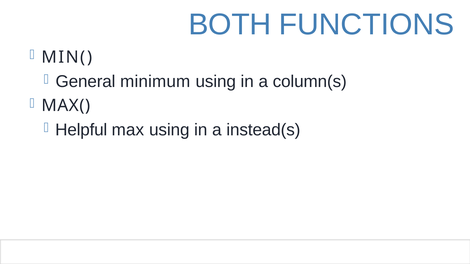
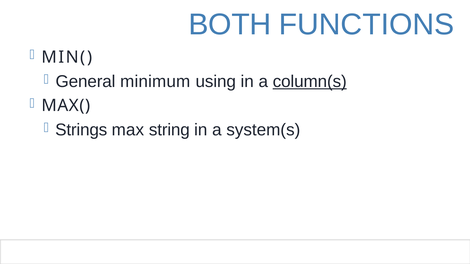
column(s underline: none -> present
Helpful: Helpful -> Strings
max using: using -> string
instead(s: instead(s -> system(s
